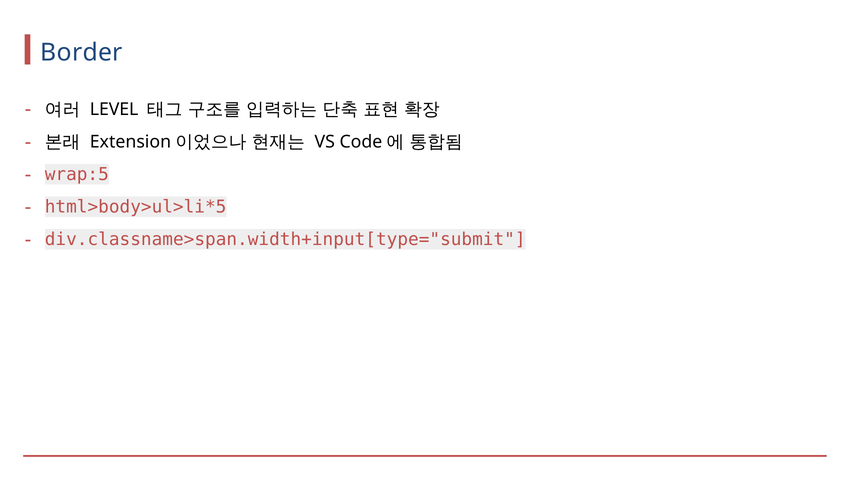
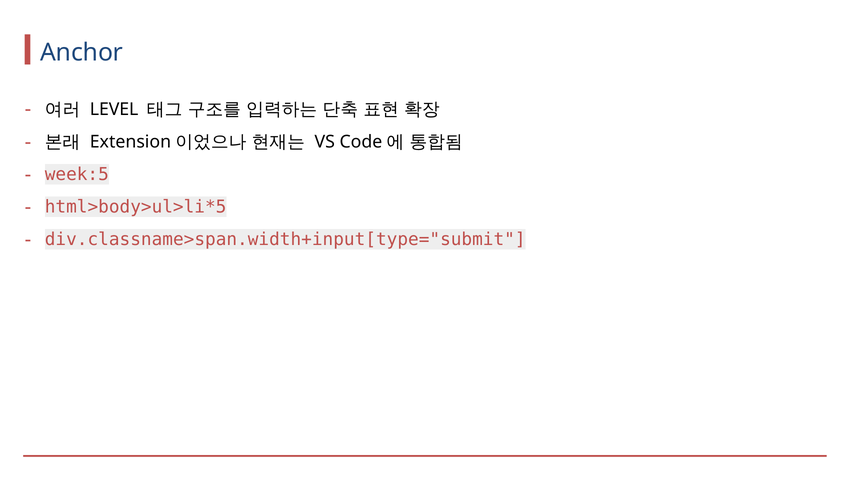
Border: Border -> Anchor
wrap:5: wrap:5 -> week:5
